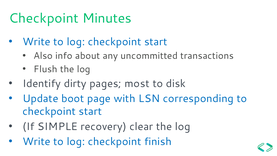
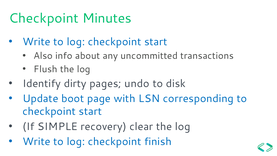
most: most -> undo
